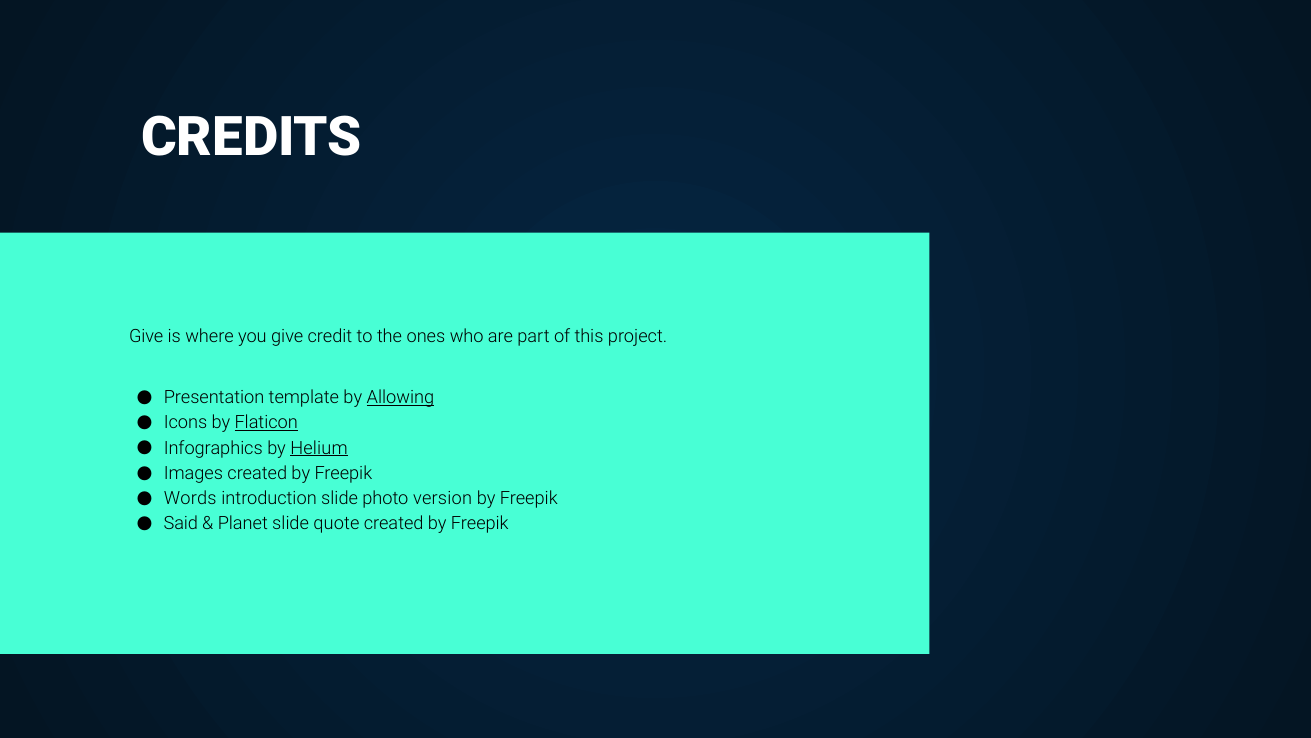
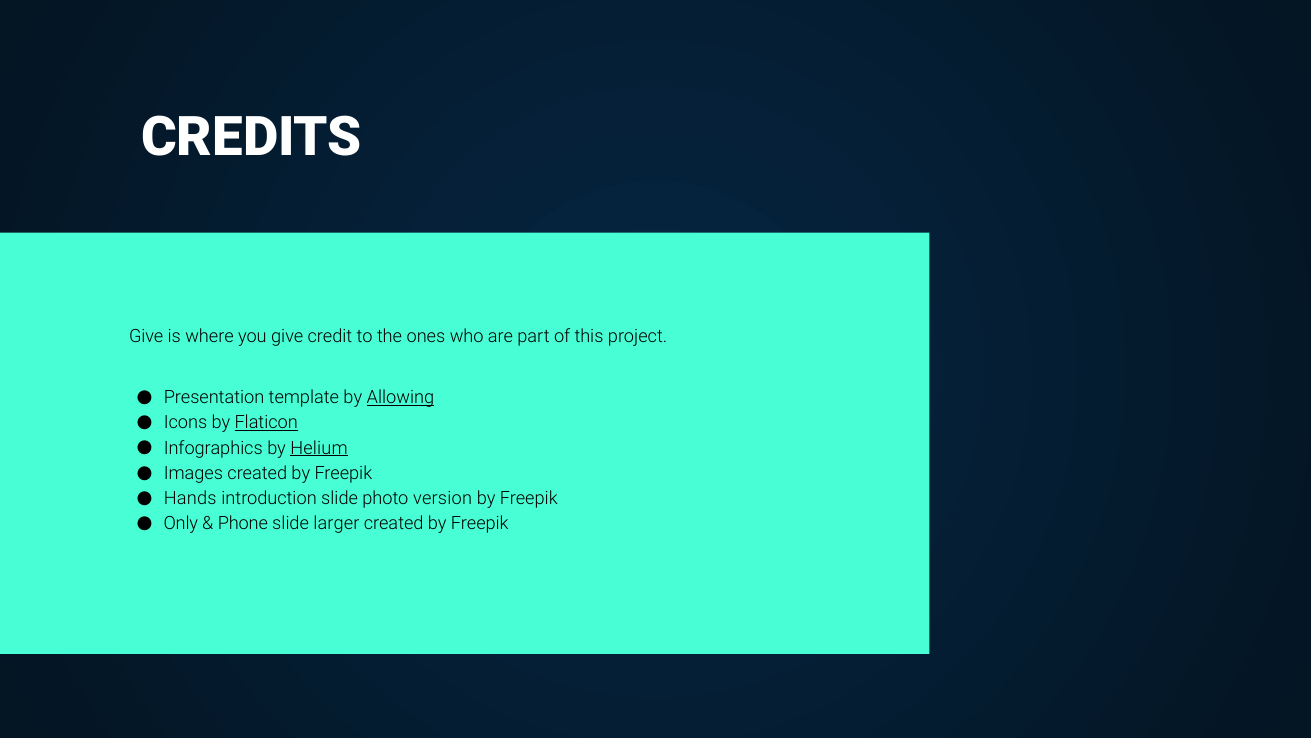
Words: Words -> Hands
Said: Said -> Only
Planet: Planet -> Phone
quote: quote -> larger
